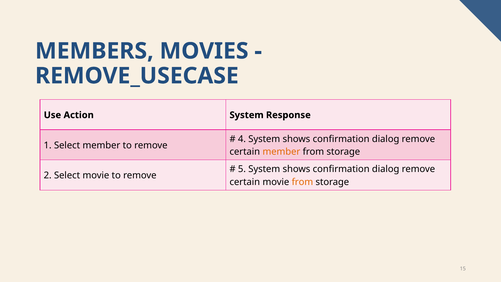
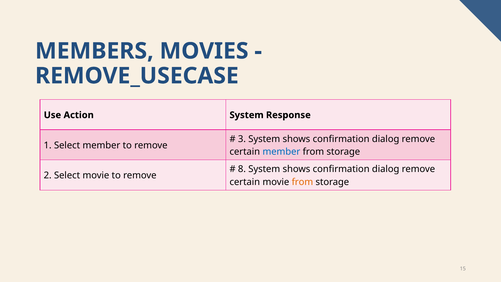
4: 4 -> 3
member at (281, 152) colour: orange -> blue
5: 5 -> 8
